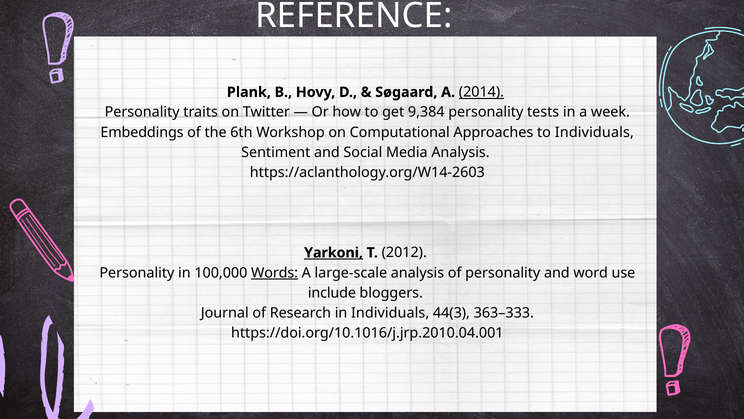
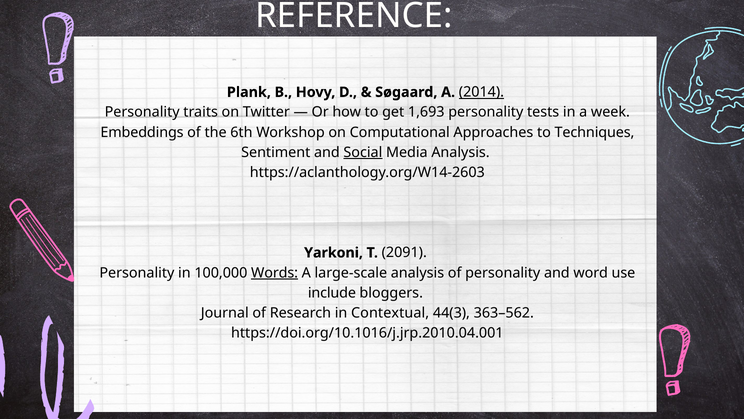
9,384: 9,384 -> 1,693
to Individuals: Individuals -> Techniques
Social underline: none -> present
Yarkoni underline: present -> none
2012: 2012 -> 2091
in Individuals: Individuals -> Contextual
363–333: 363–333 -> 363–562
